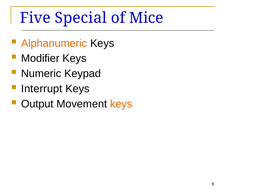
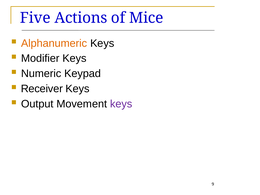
Special: Special -> Actions
Interrupt: Interrupt -> Receiver
keys at (121, 104) colour: orange -> purple
